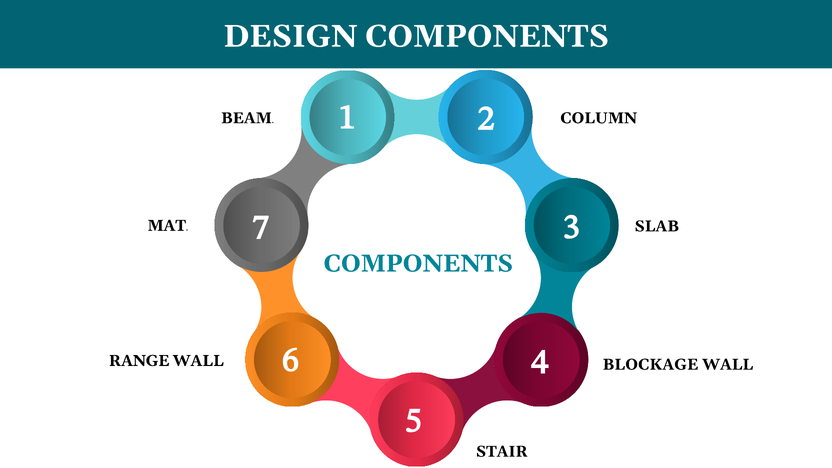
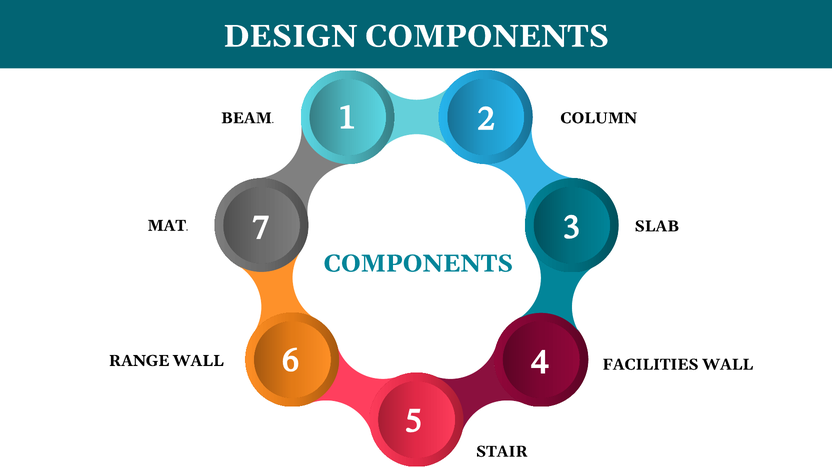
BLOCKAGE: BLOCKAGE -> FACILITIES
